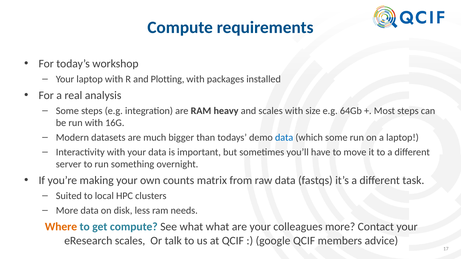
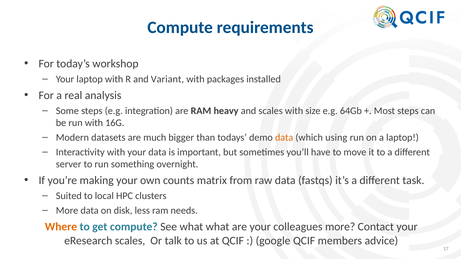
Plotting: Plotting -> Variant
data at (284, 138) colour: blue -> orange
which some: some -> using
